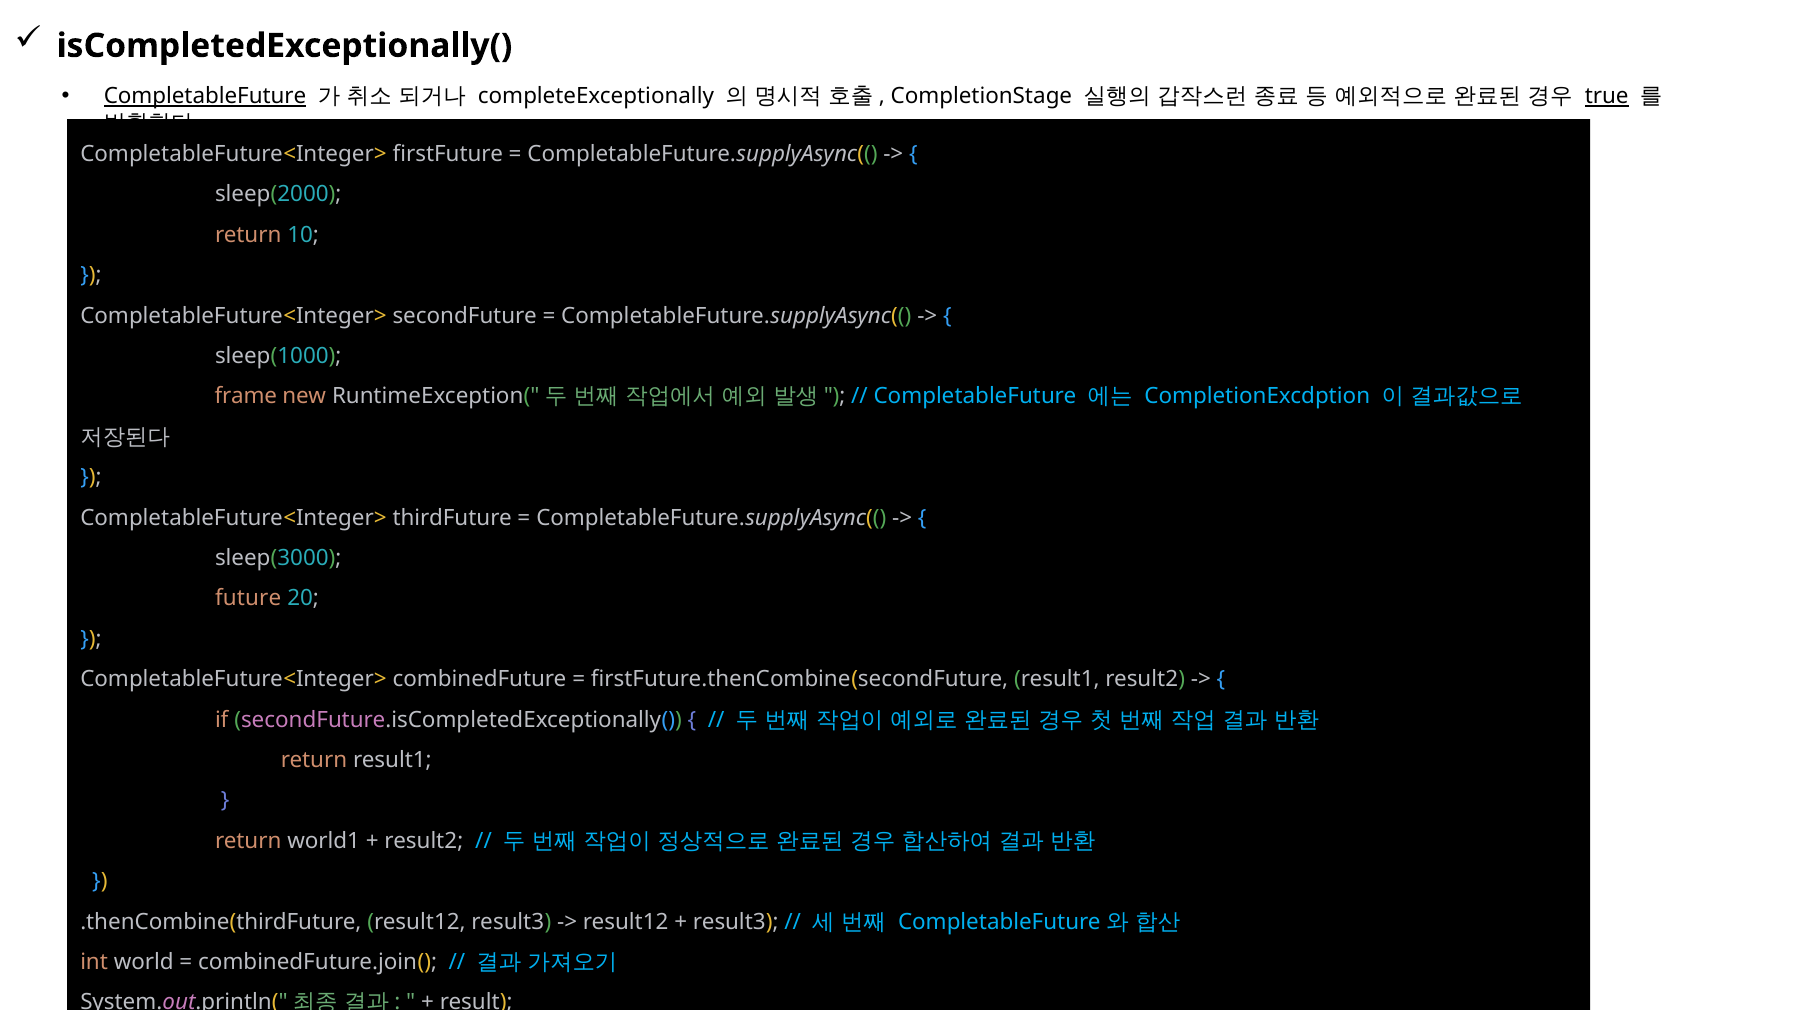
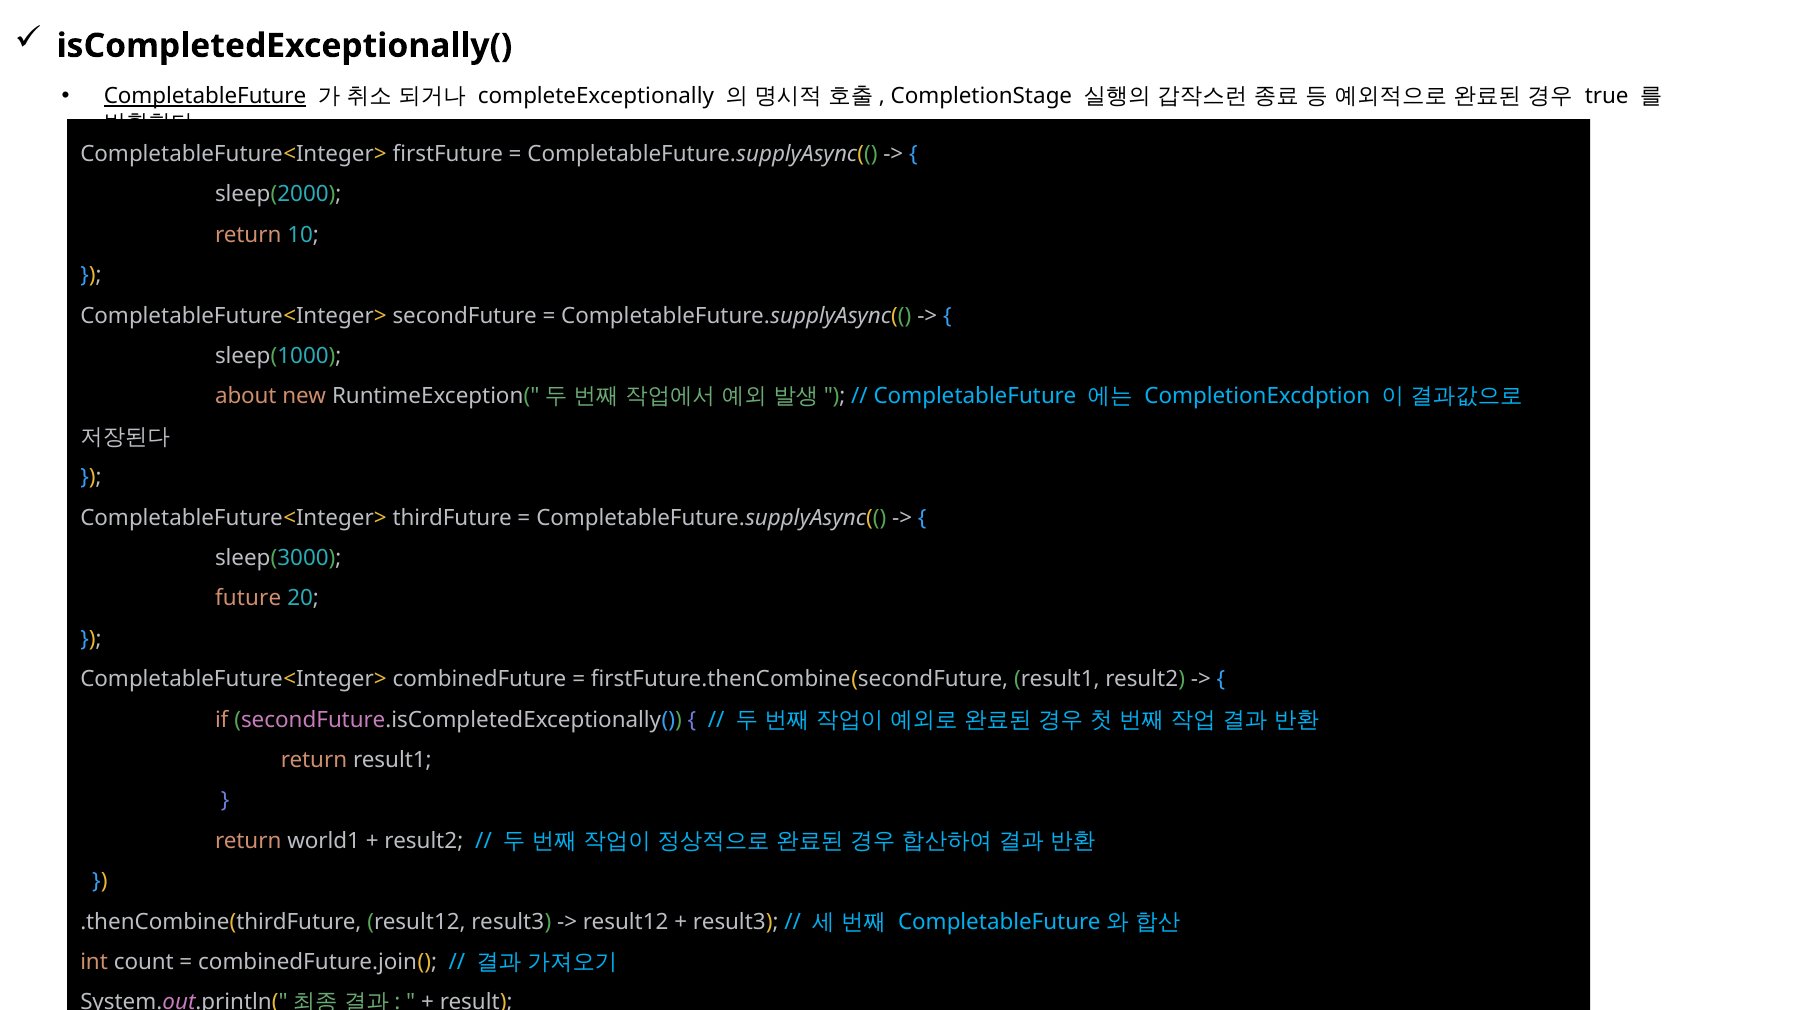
true underline: present -> none
frame: frame -> about
world: world -> count
